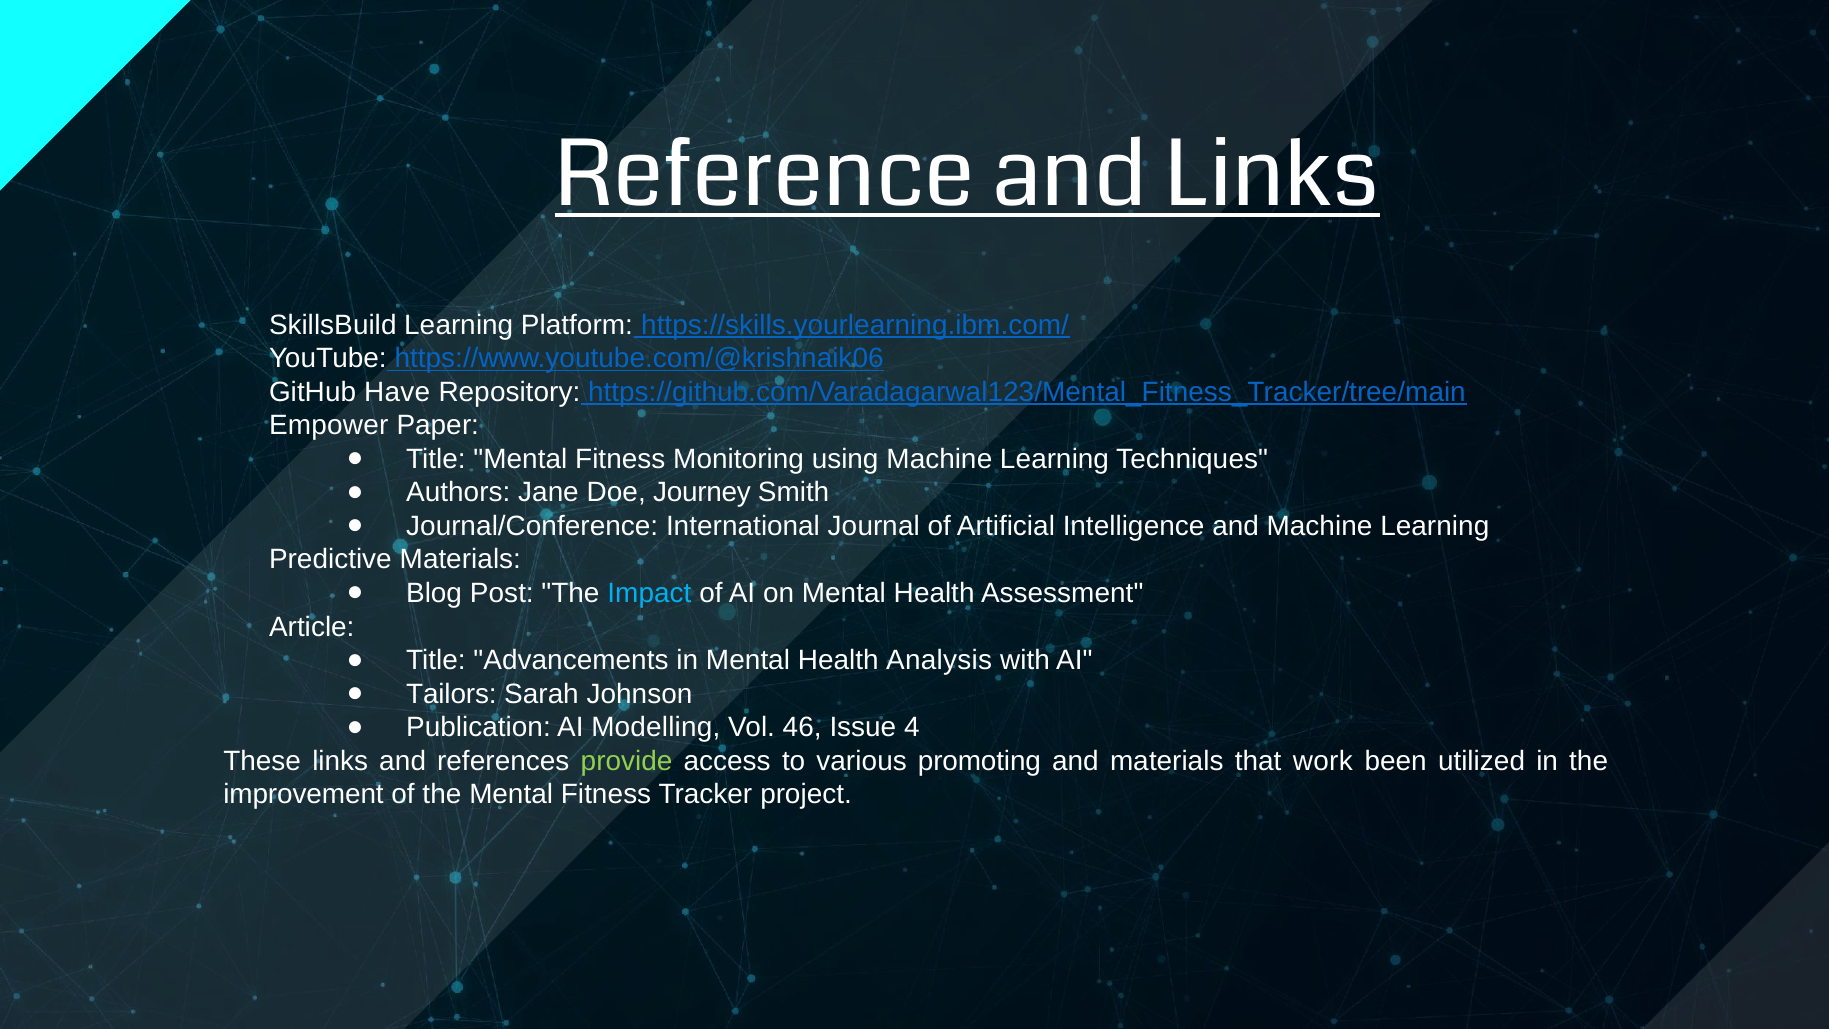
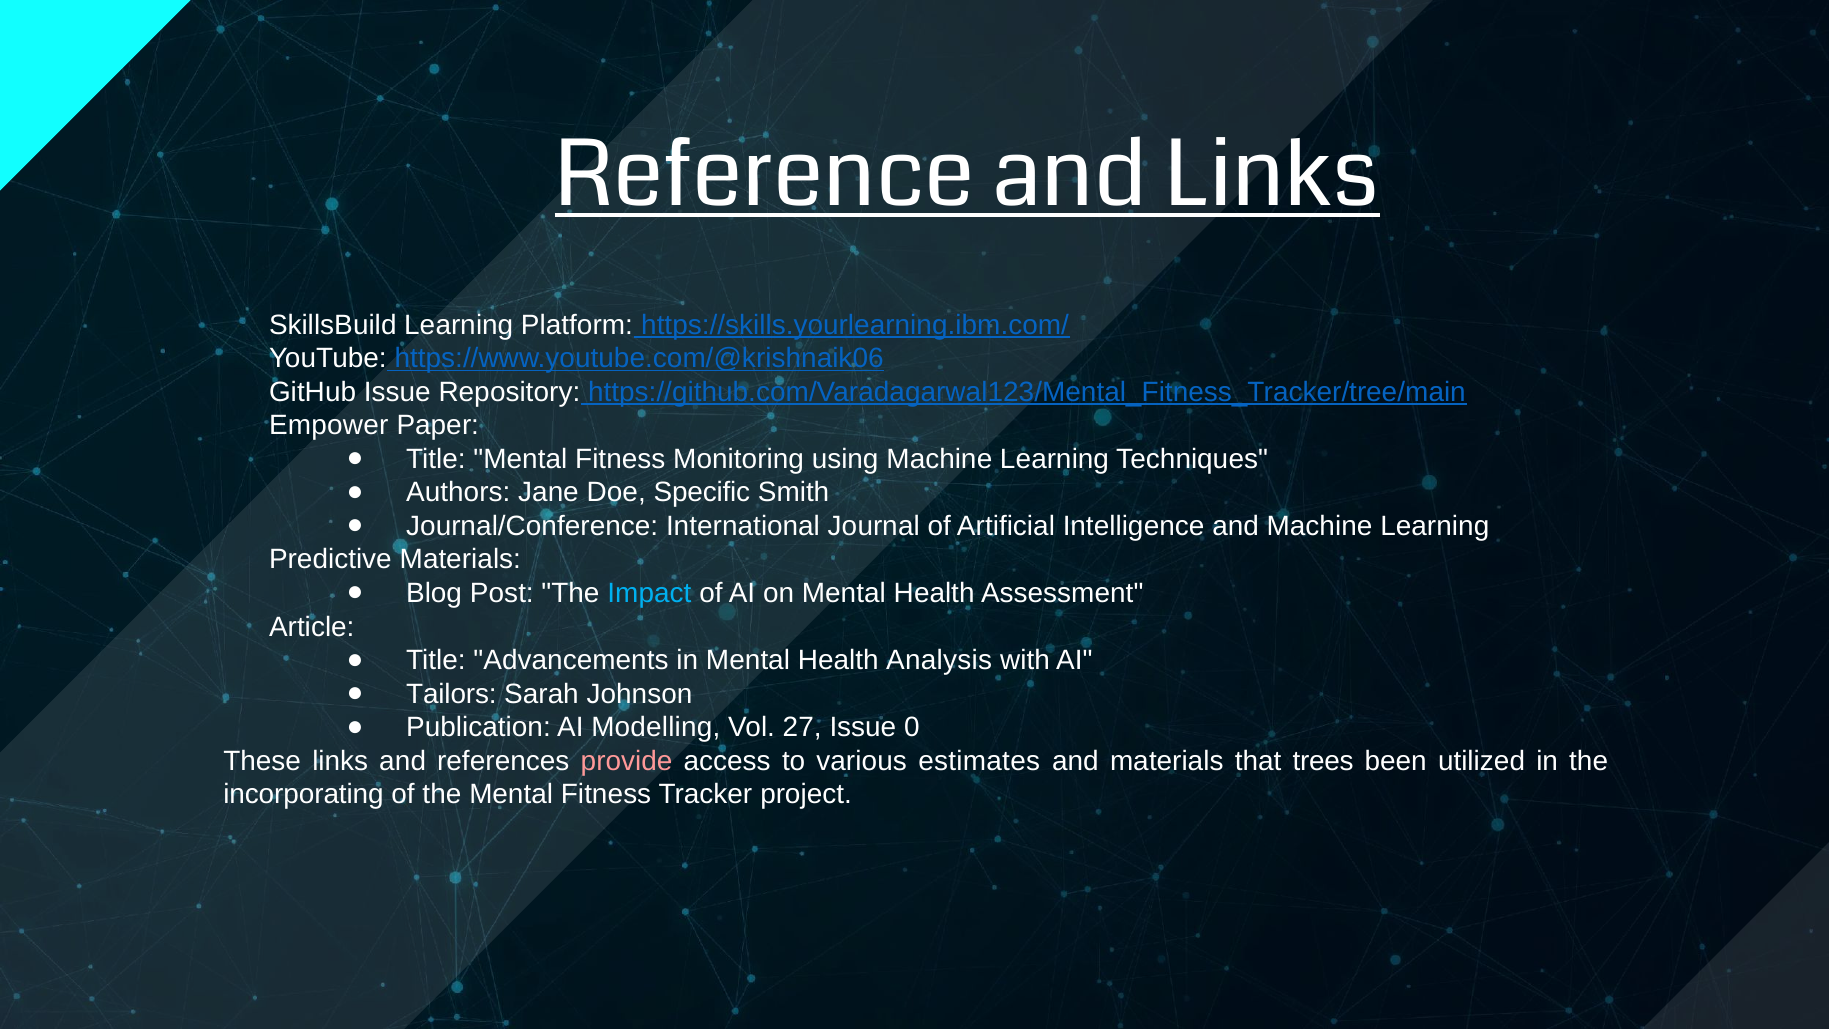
GitHub Have: Have -> Issue
Journey: Journey -> Specific
46: 46 -> 27
4: 4 -> 0
provide colour: light green -> pink
promoting: promoting -> estimates
work: work -> trees
improvement: improvement -> incorporating
